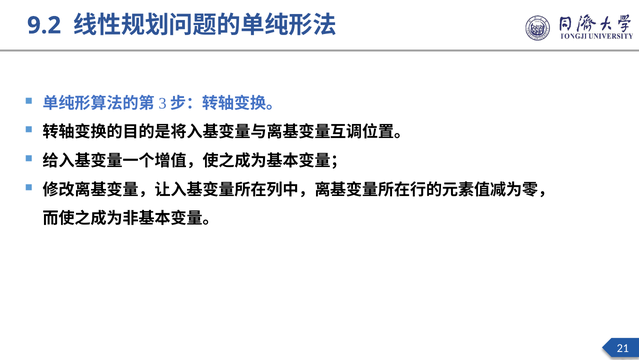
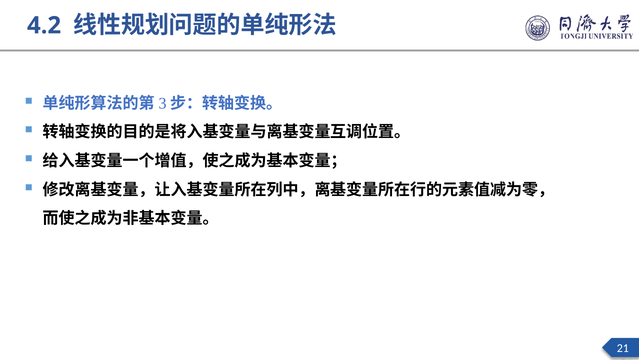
9.2: 9.2 -> 4.2
